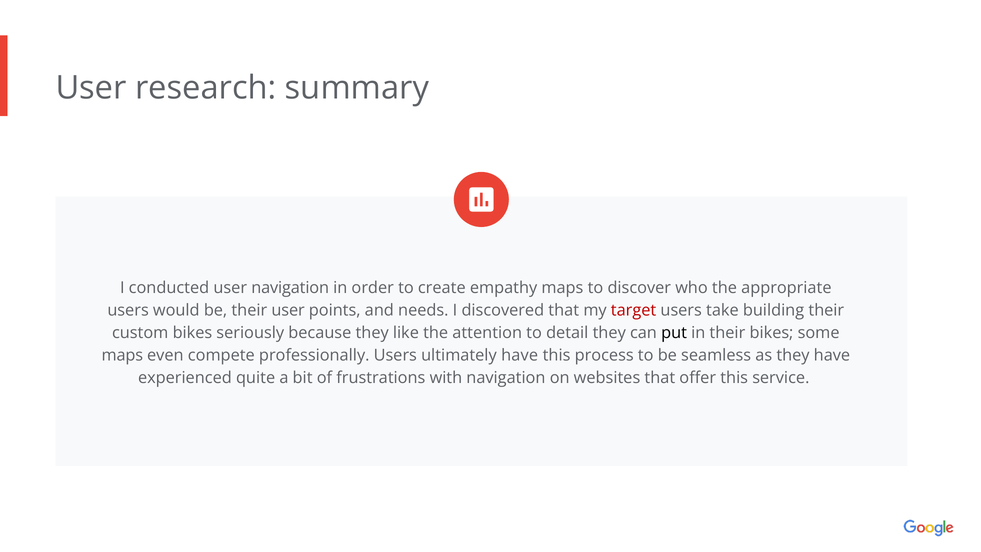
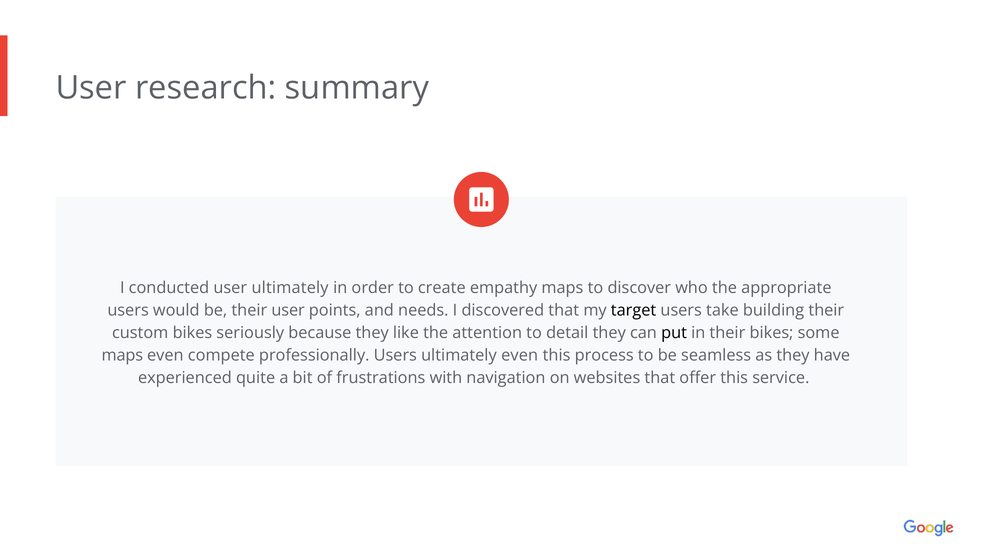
user navigation: navigation -> ultimately
target colour: red -> black
ultimately have: have -> even
